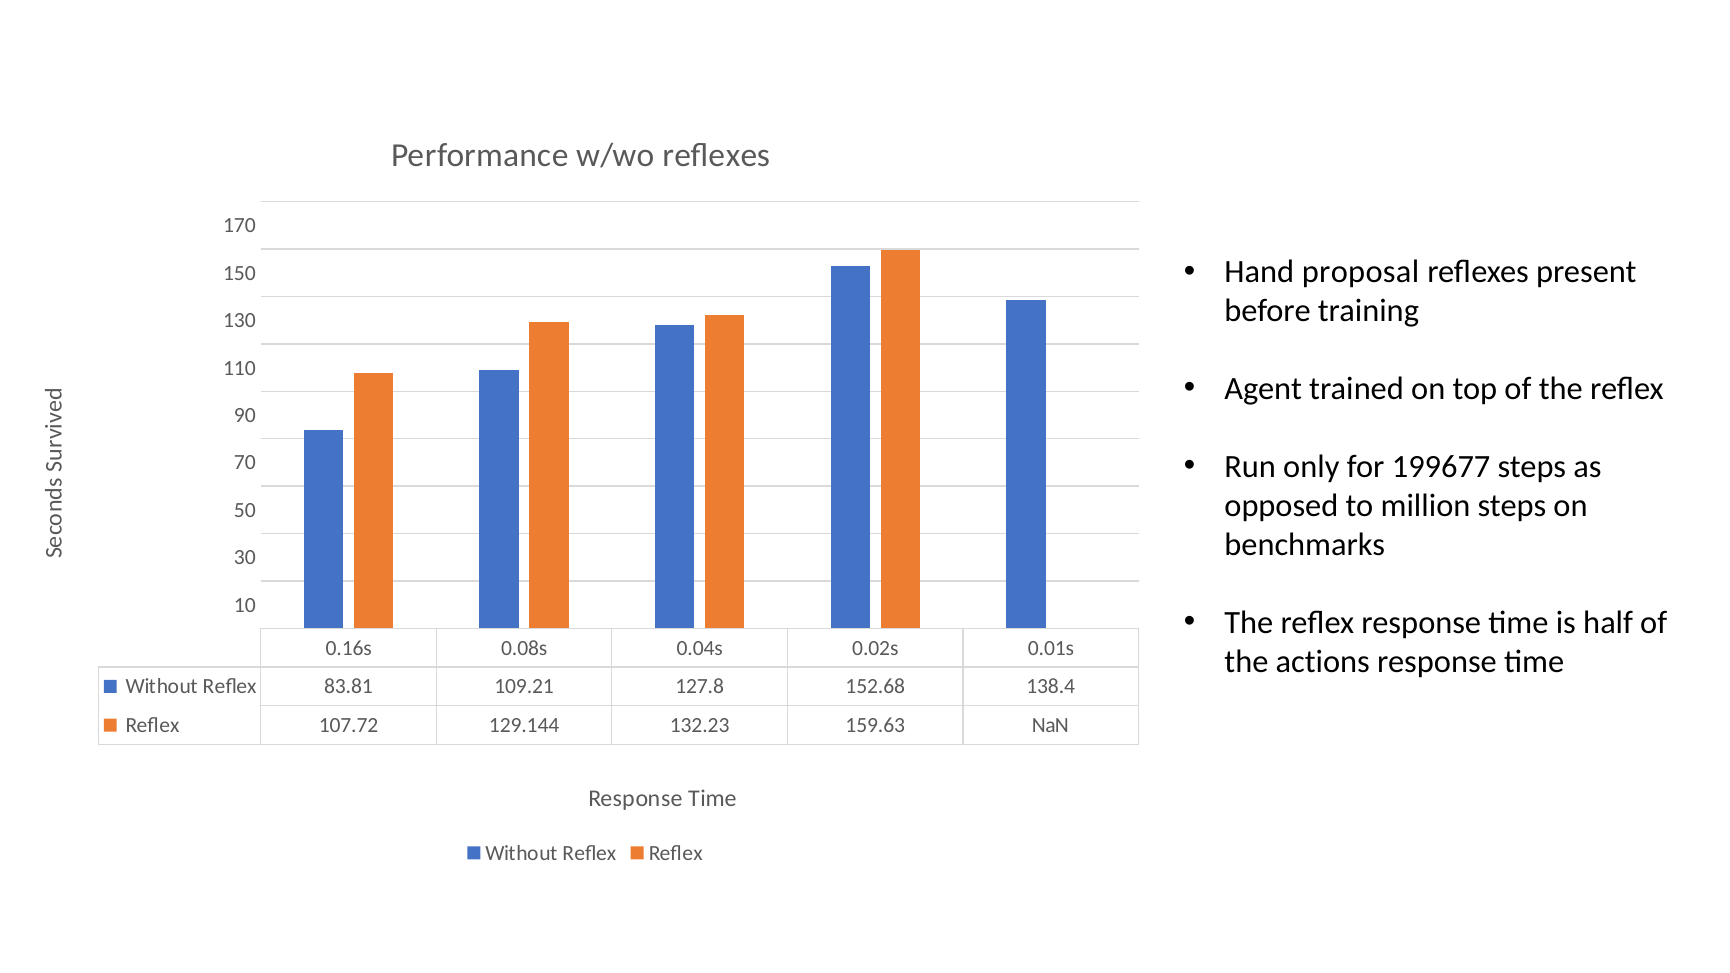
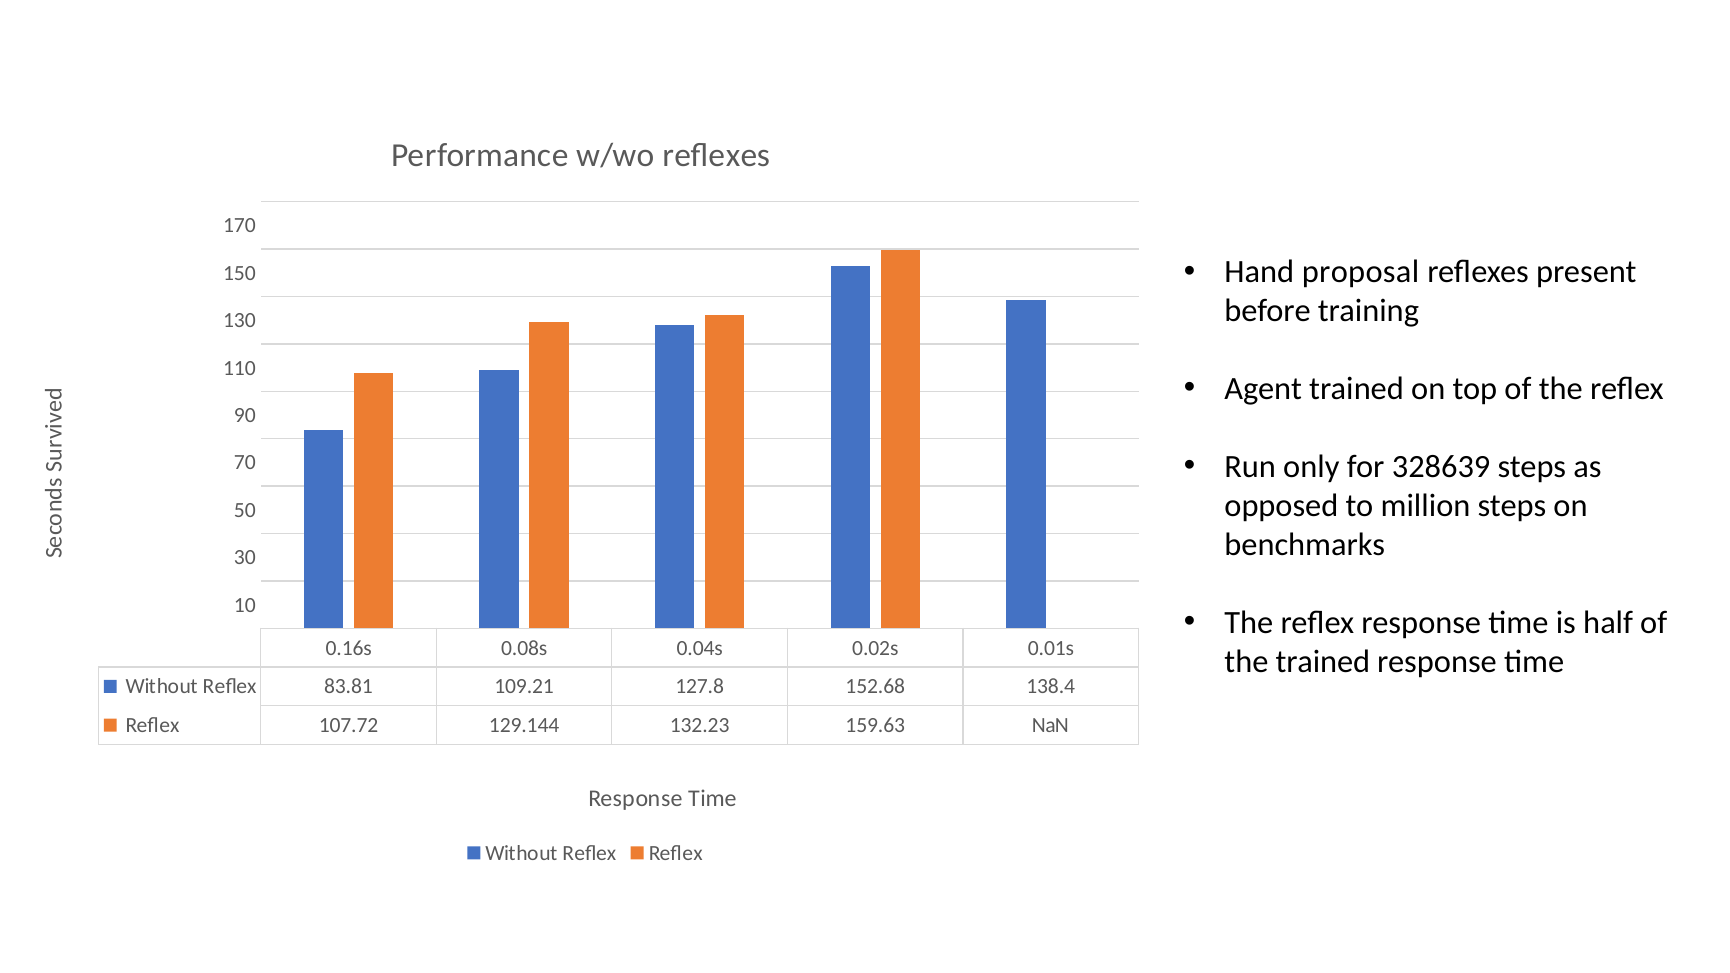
199677: 199677 -> 328639
the actions: actions -> trained
